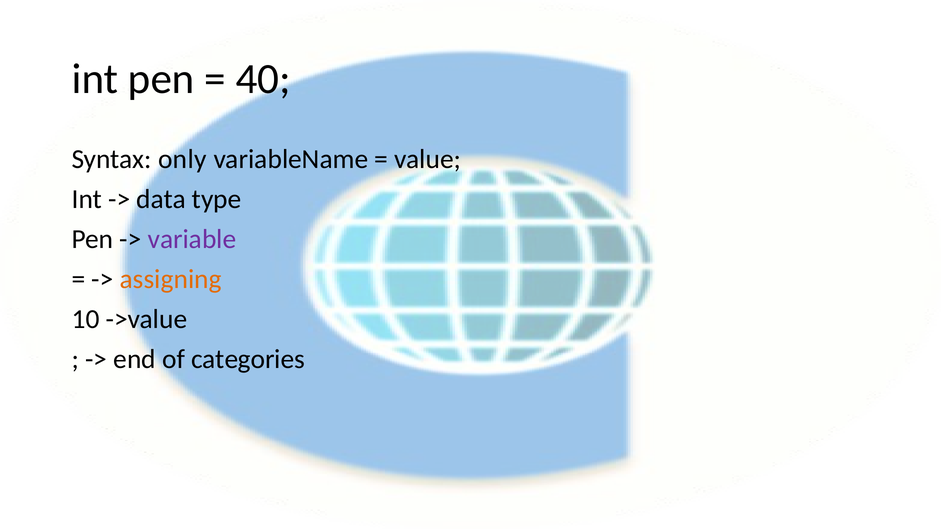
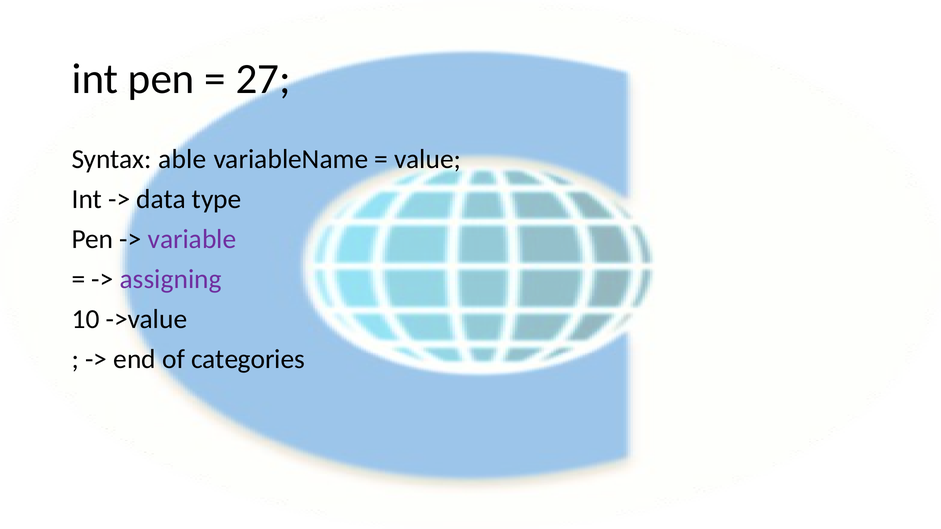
40: 40 -> 27
only: only -> able
assigning colour: orange -> purple
